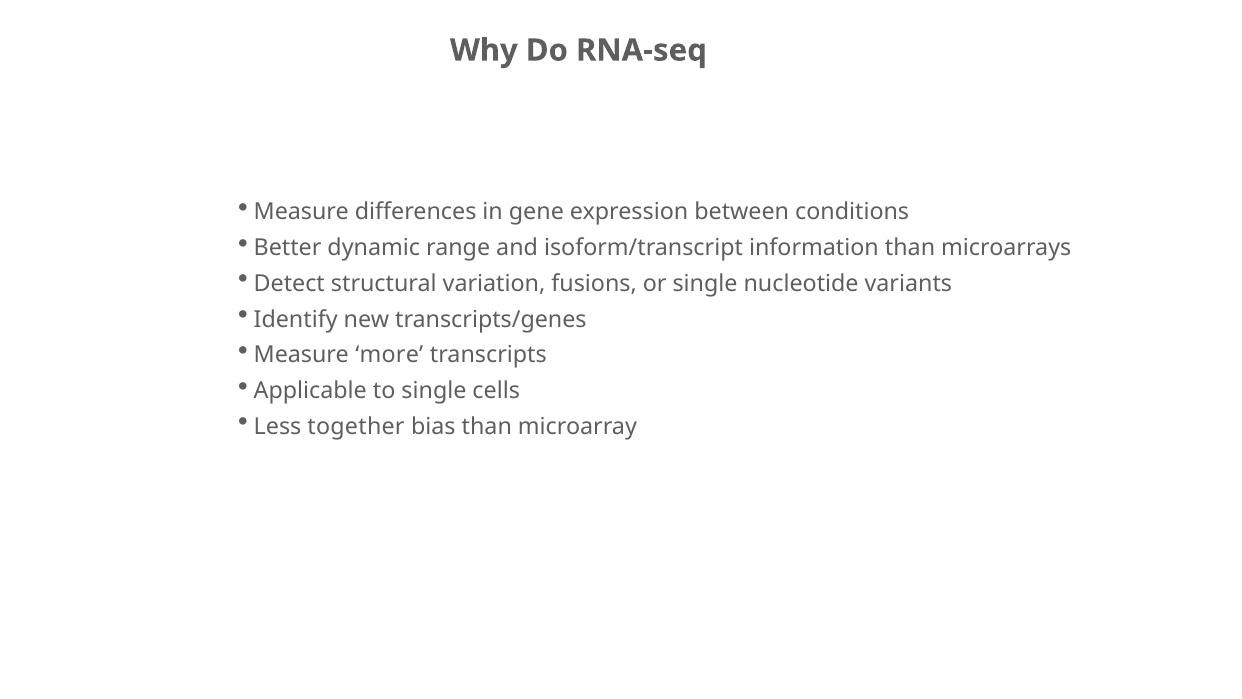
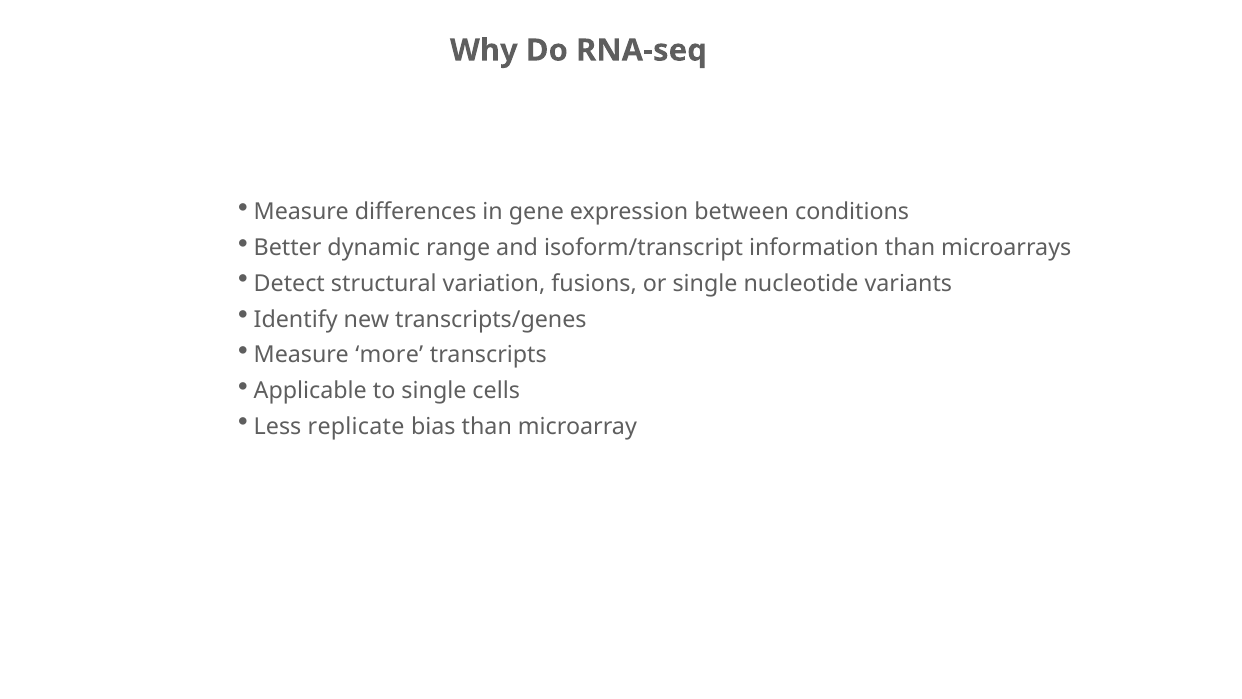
together: together -> replicate
